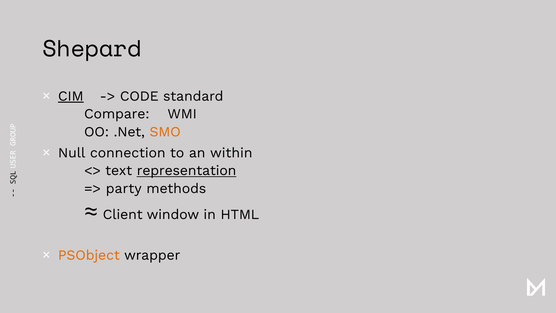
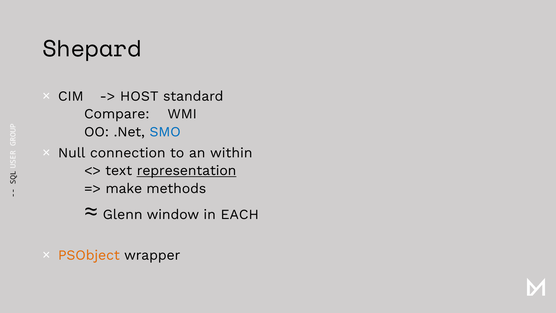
CIM underline: present -> none
CODE: CODE -> HOST
SMO colour: orange -> blue
party: party -> make
Client: Client -> Glenn
HTML: HTML -> EACH
